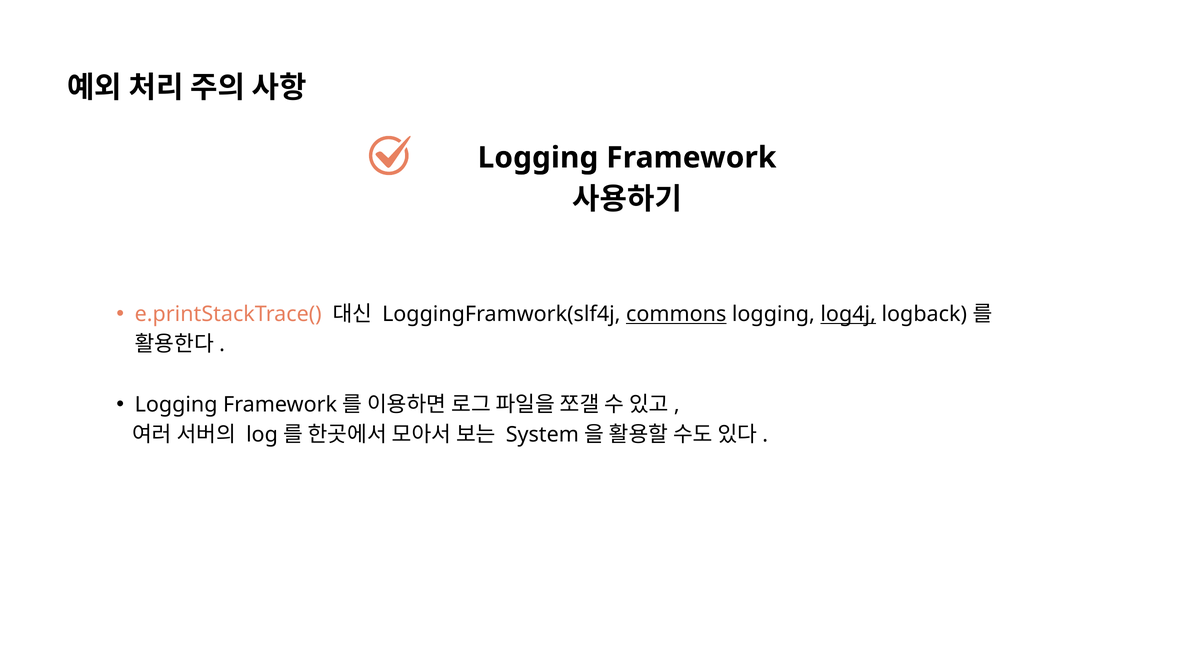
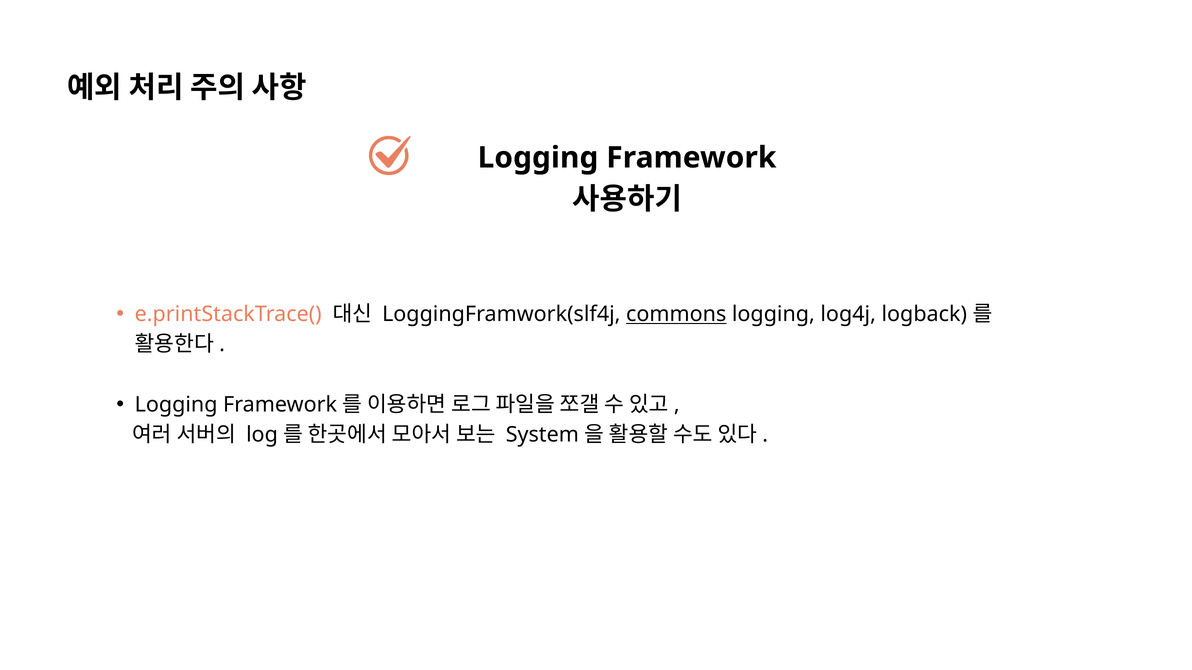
log4j underline: present -> none
